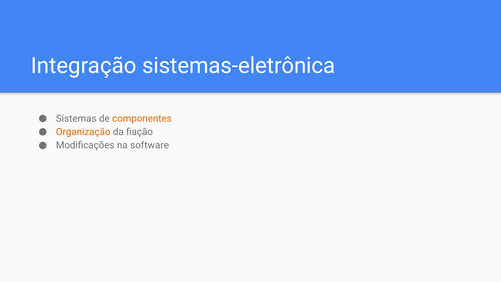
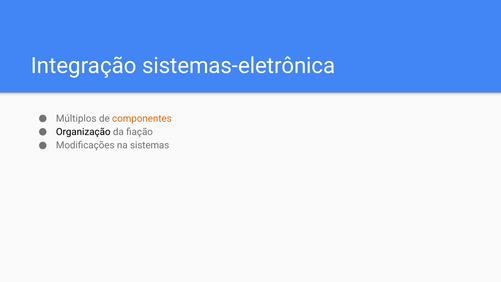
Sistemas: Sistemas -> Múltiplos
Organização colour: orange -> black
software: software -> sistemas
